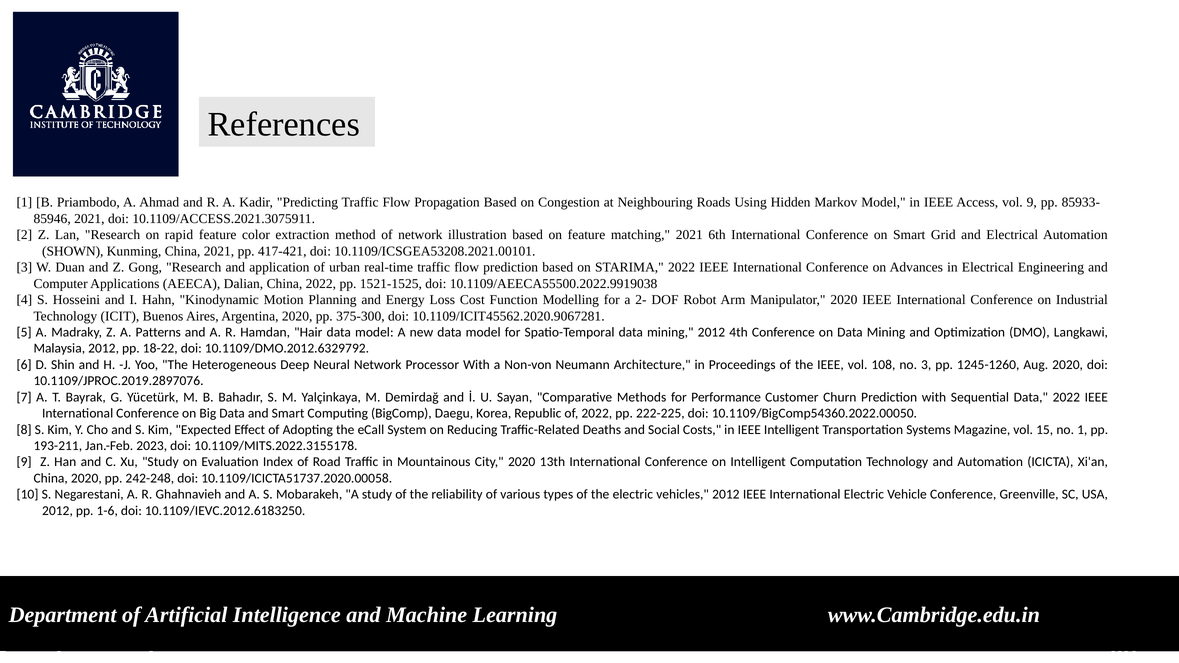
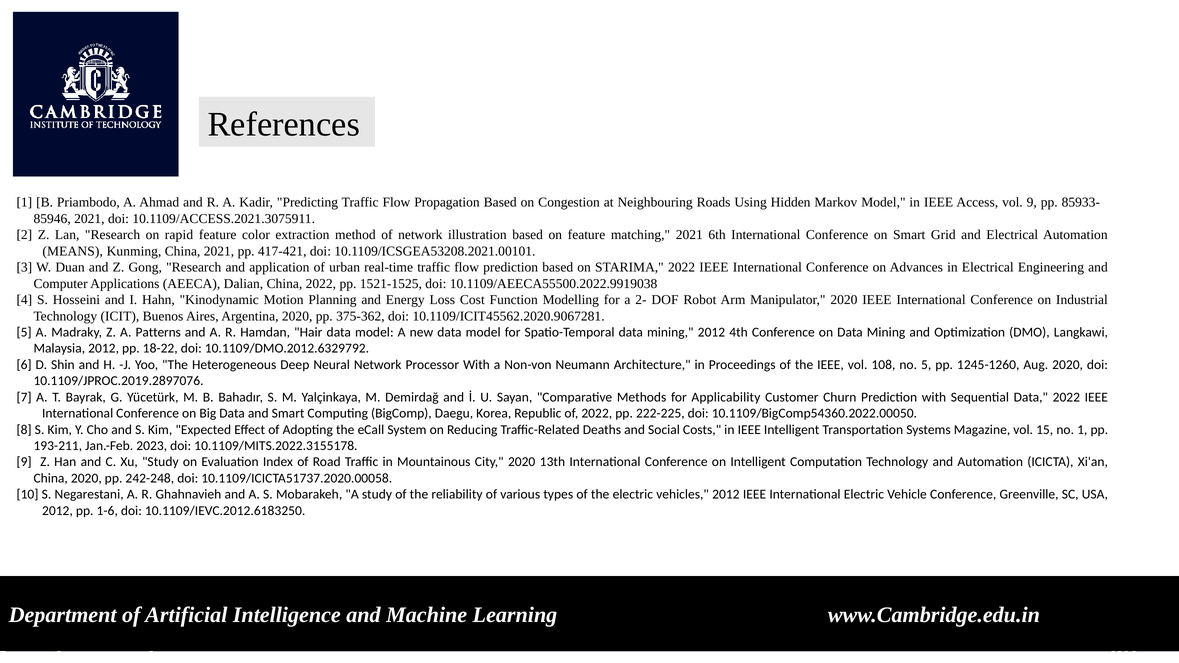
SHOWN: SHOWN -> MEANS
375-300: 375-300 -> 375-362
no 3: 3 -> 5
Performance: Performance -> Applicability
